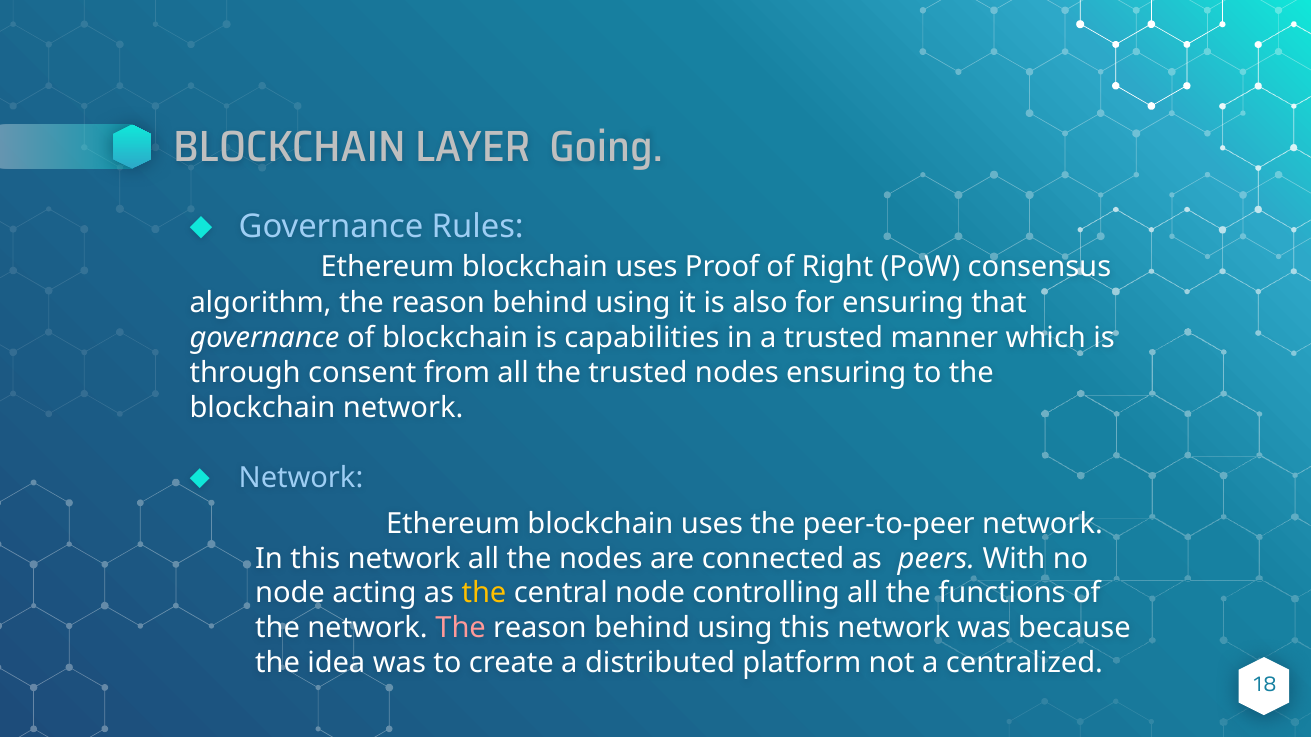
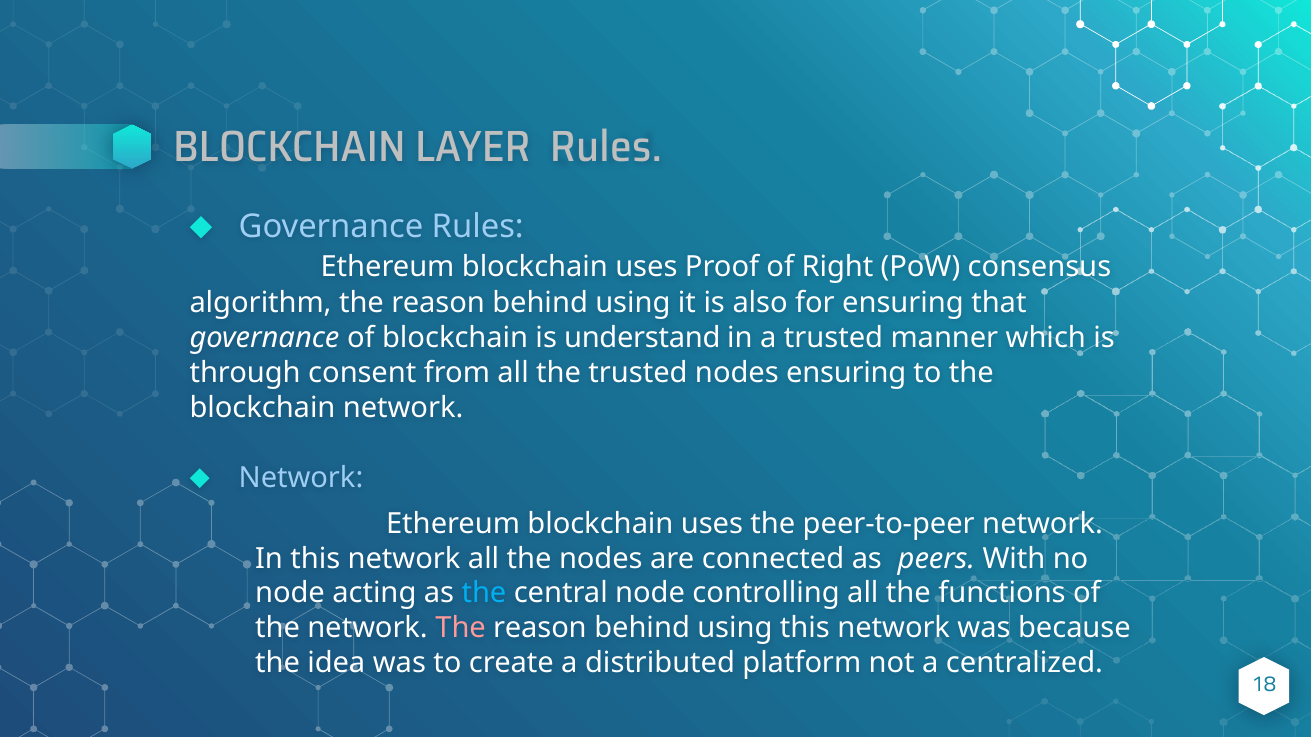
LAYER Going: Going -> Rules
capabilities: capabilities -> understand
the at (484, 594) colour: yellow -> light blue
